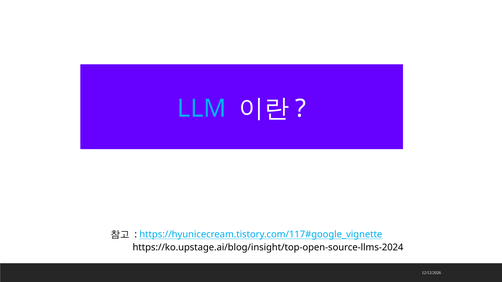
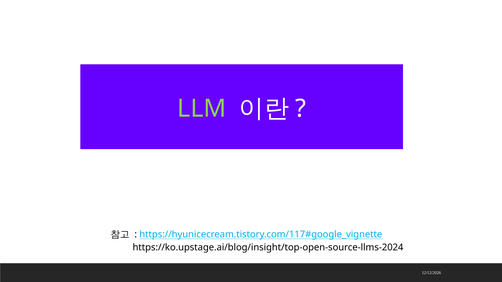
LLM colour: light blue -> light green
